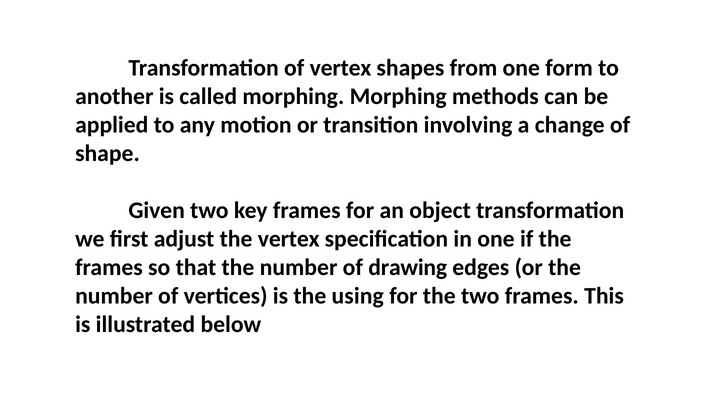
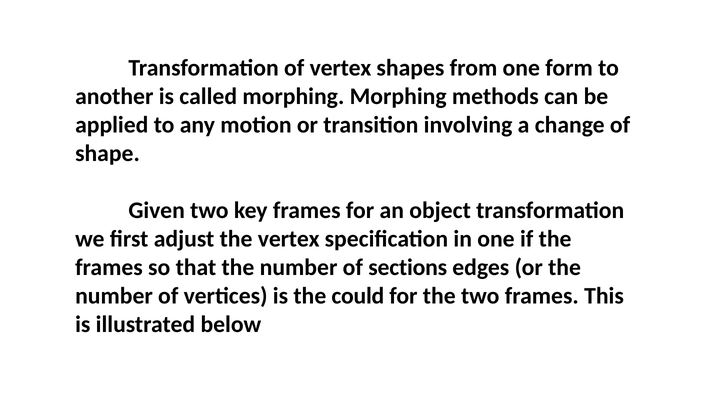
drawing: drawing -> sections
using: using -> could
